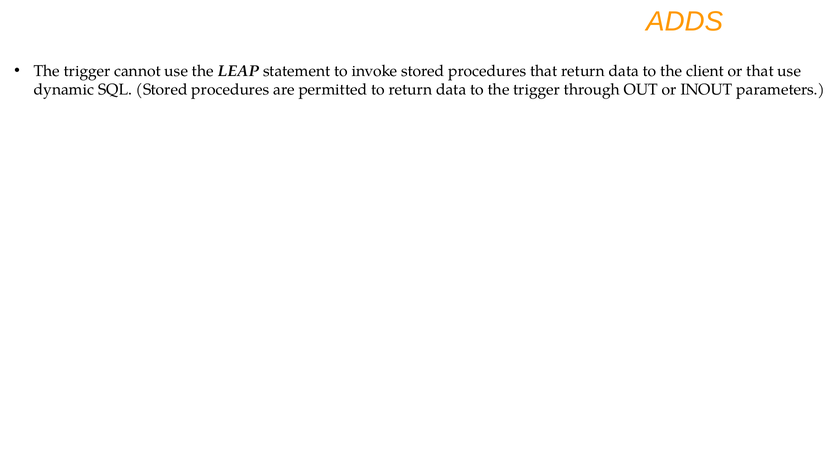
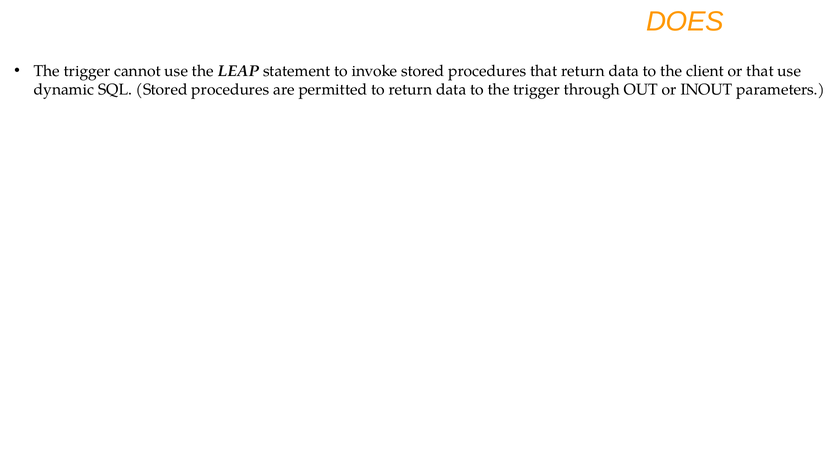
ADDS: ADDS -> DOES
